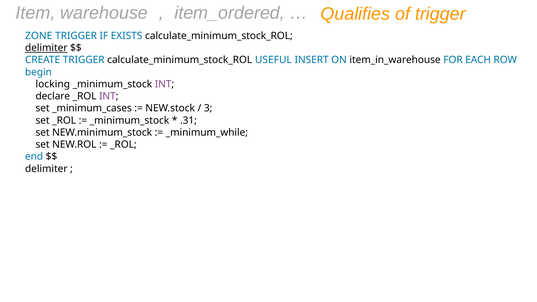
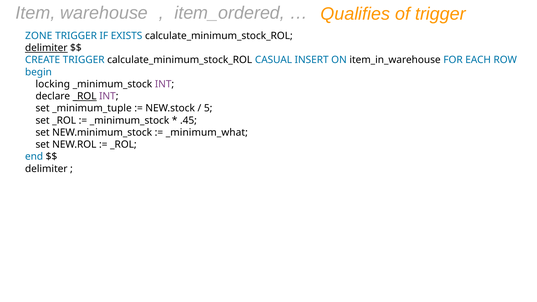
USEFUL: USEFUL -> CASUAL
_ROL at (85, 96) underline: none -> present
_minimum_cases: _minimum_cases -> _minimum_tuple
3: 3 -> 5
.31: .31 -> .45
_minimum_while: _minimum_while -> _minimum_what
